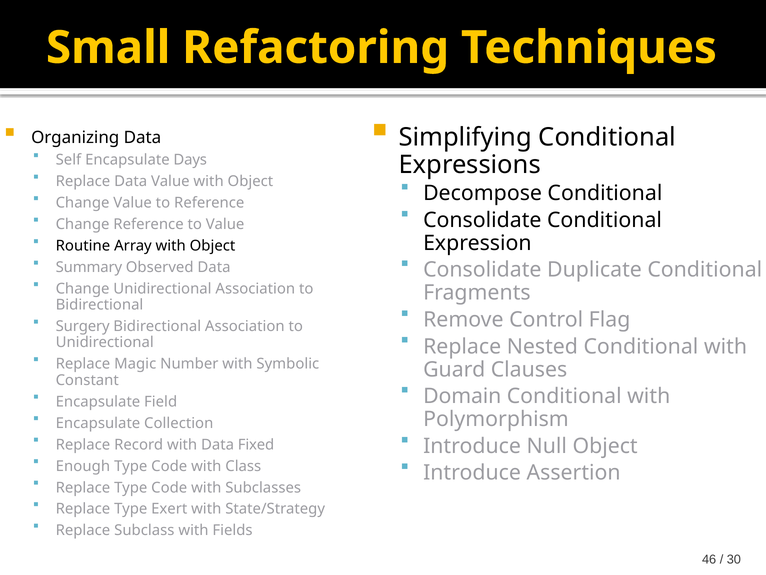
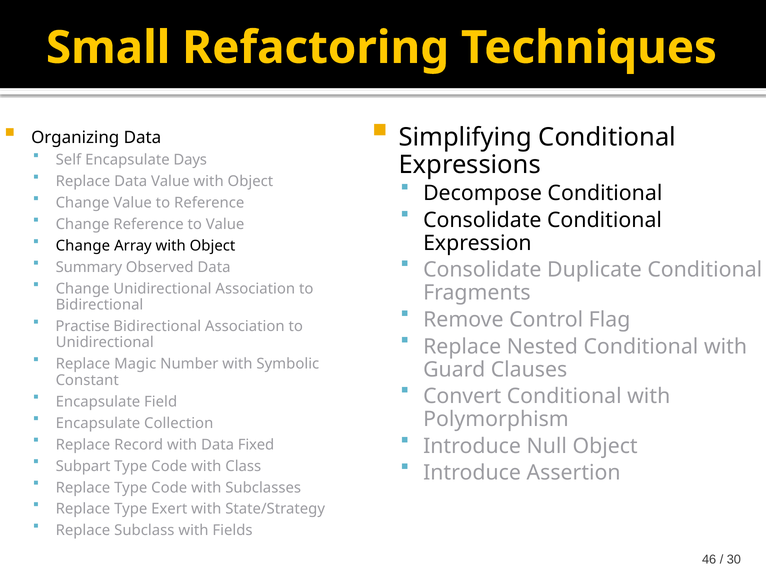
Routine at (83, 246): Routine -> Change
Surgery: Surgery -> Practise
Domain: Domain -> Convert
Enough: Enough -> Subpart
